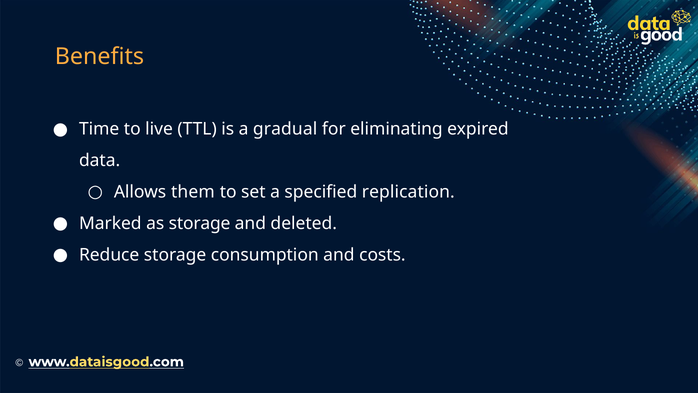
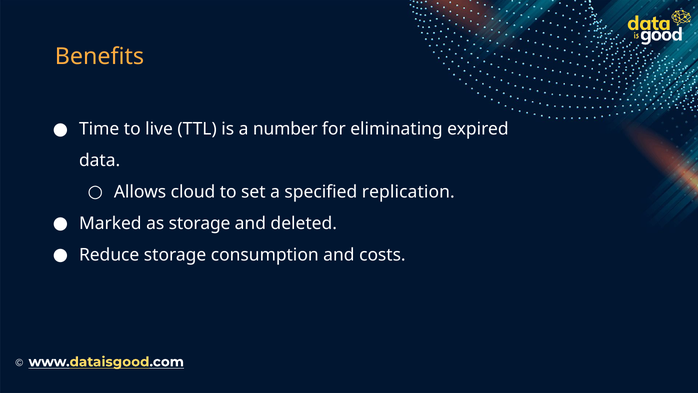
gradual: gradual -> number
them: them -> cloud
